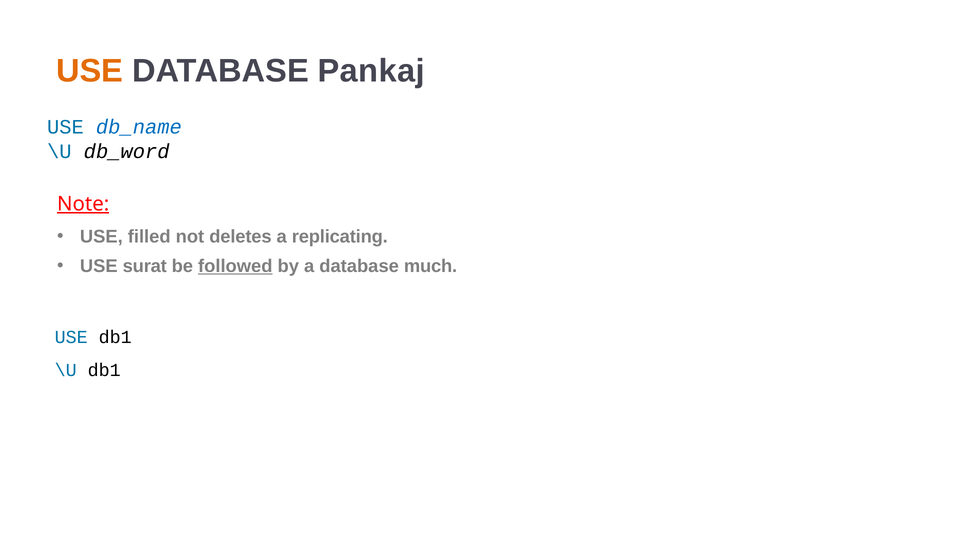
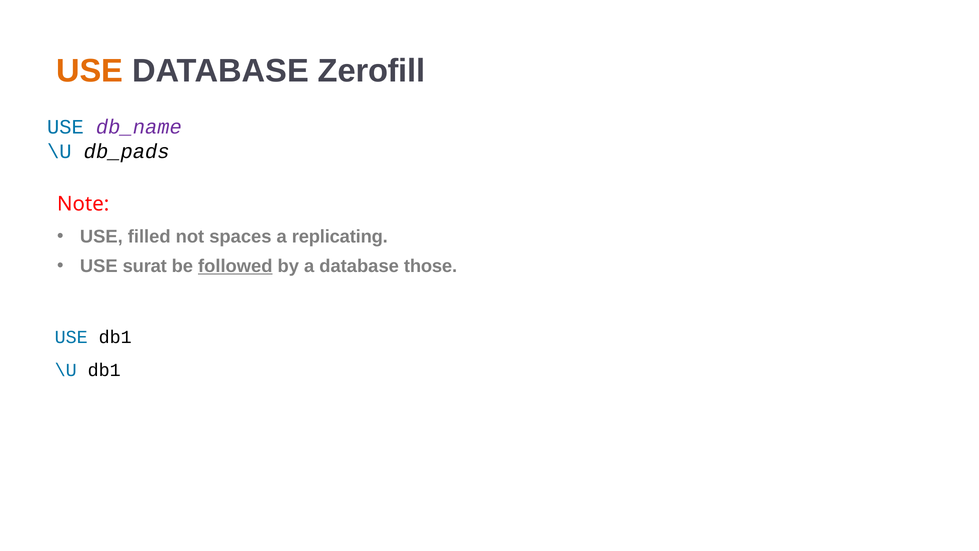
Pankaj: Pankaj -> Zerofill
db_name colour: blue -> purple
db_word: db_word -> db_pads
Note underline: present -> none
deletes: deletes -> spaces
much: much -> those
